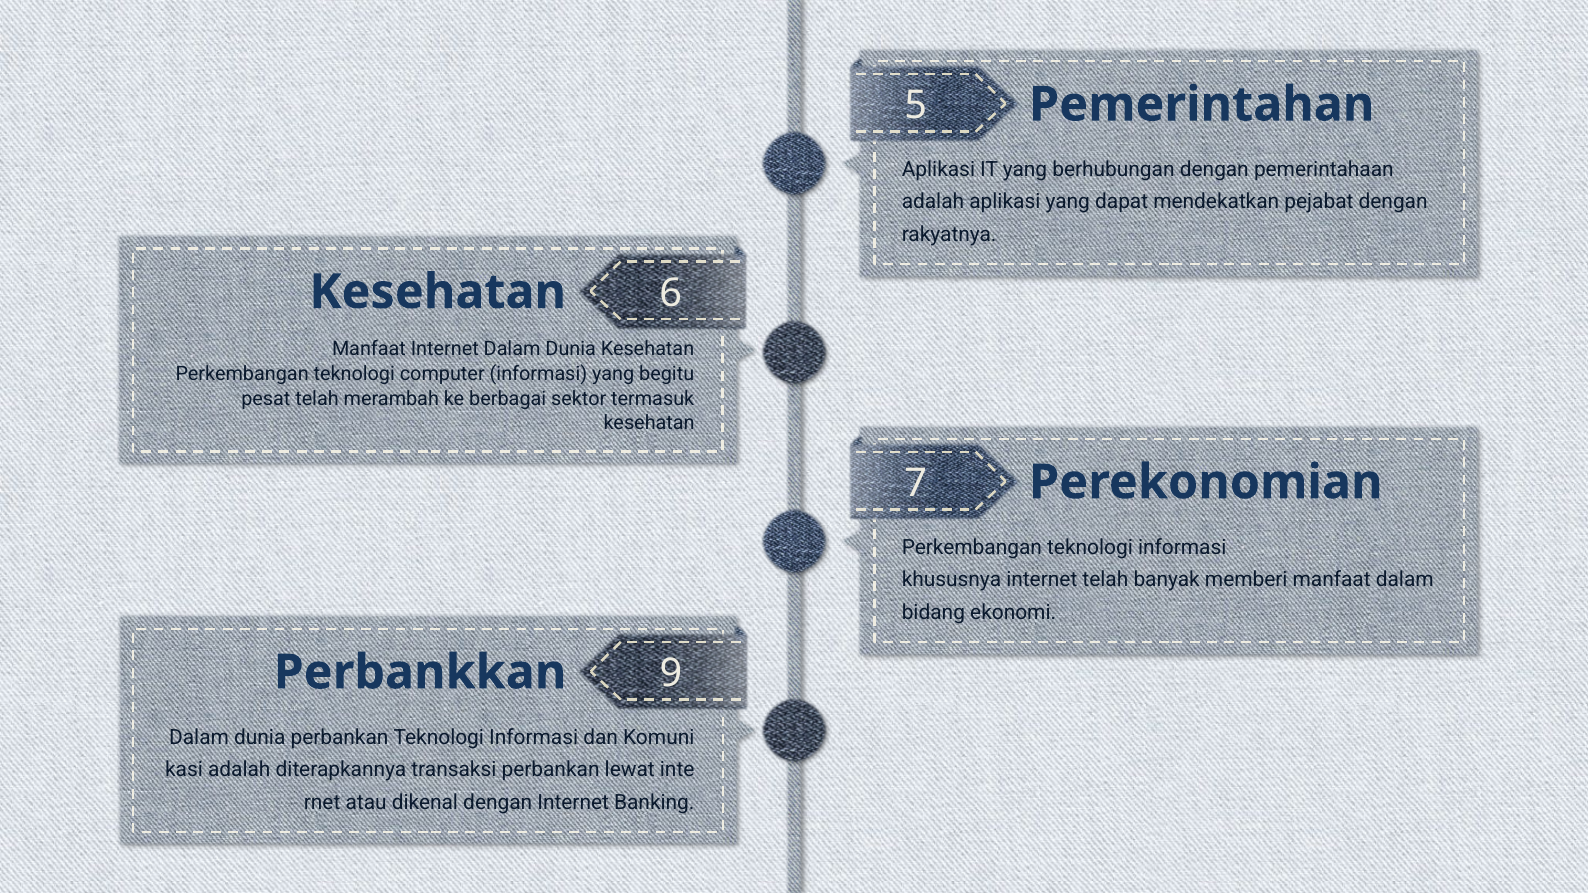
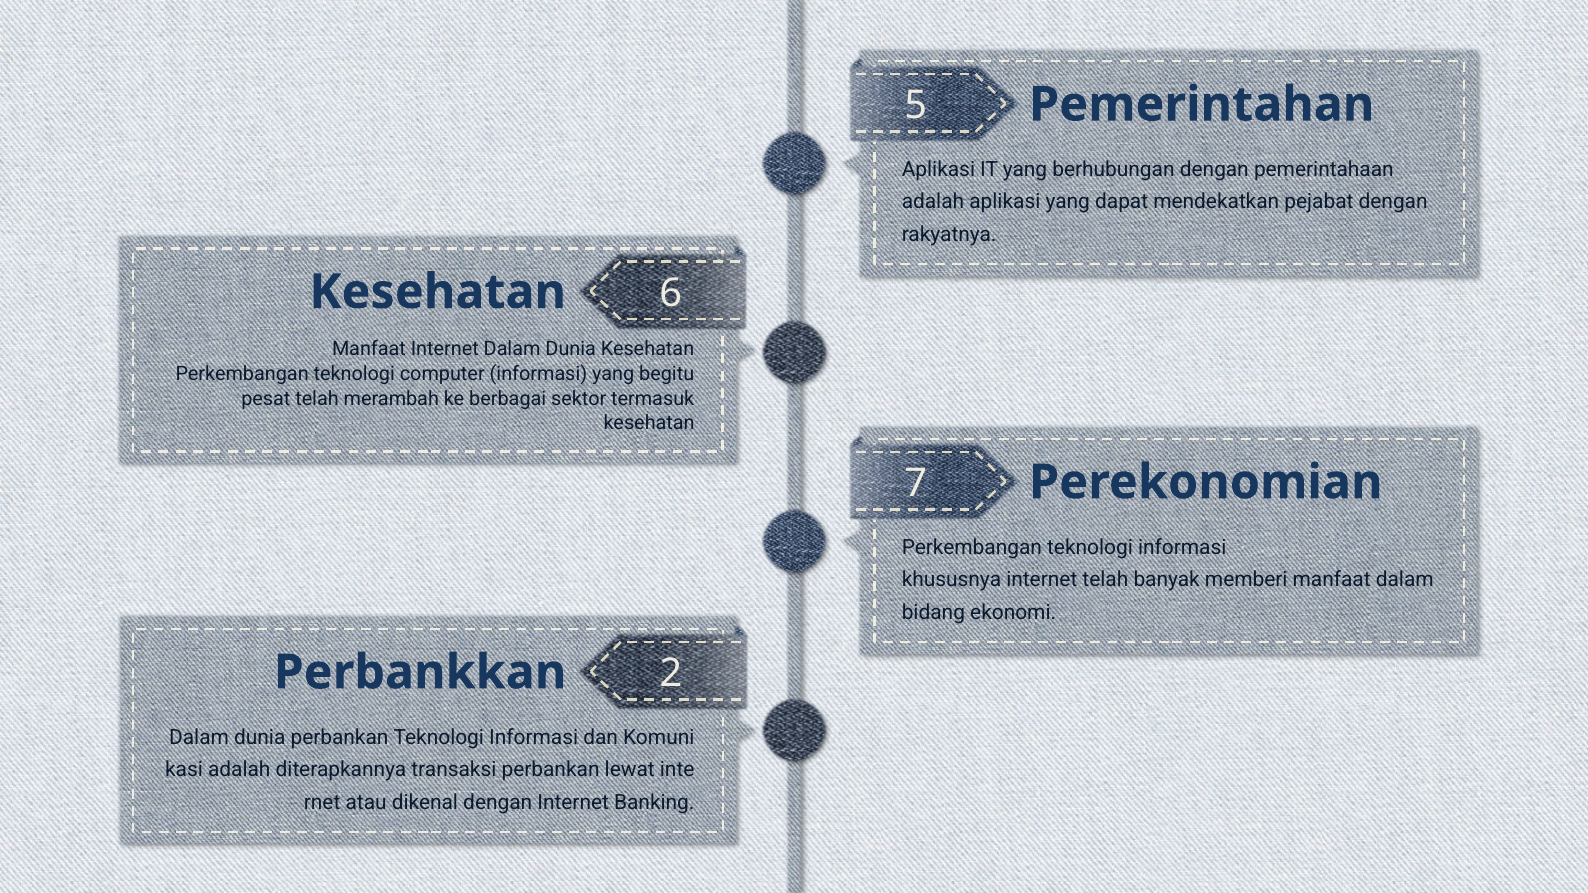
9: 9 -> 2
